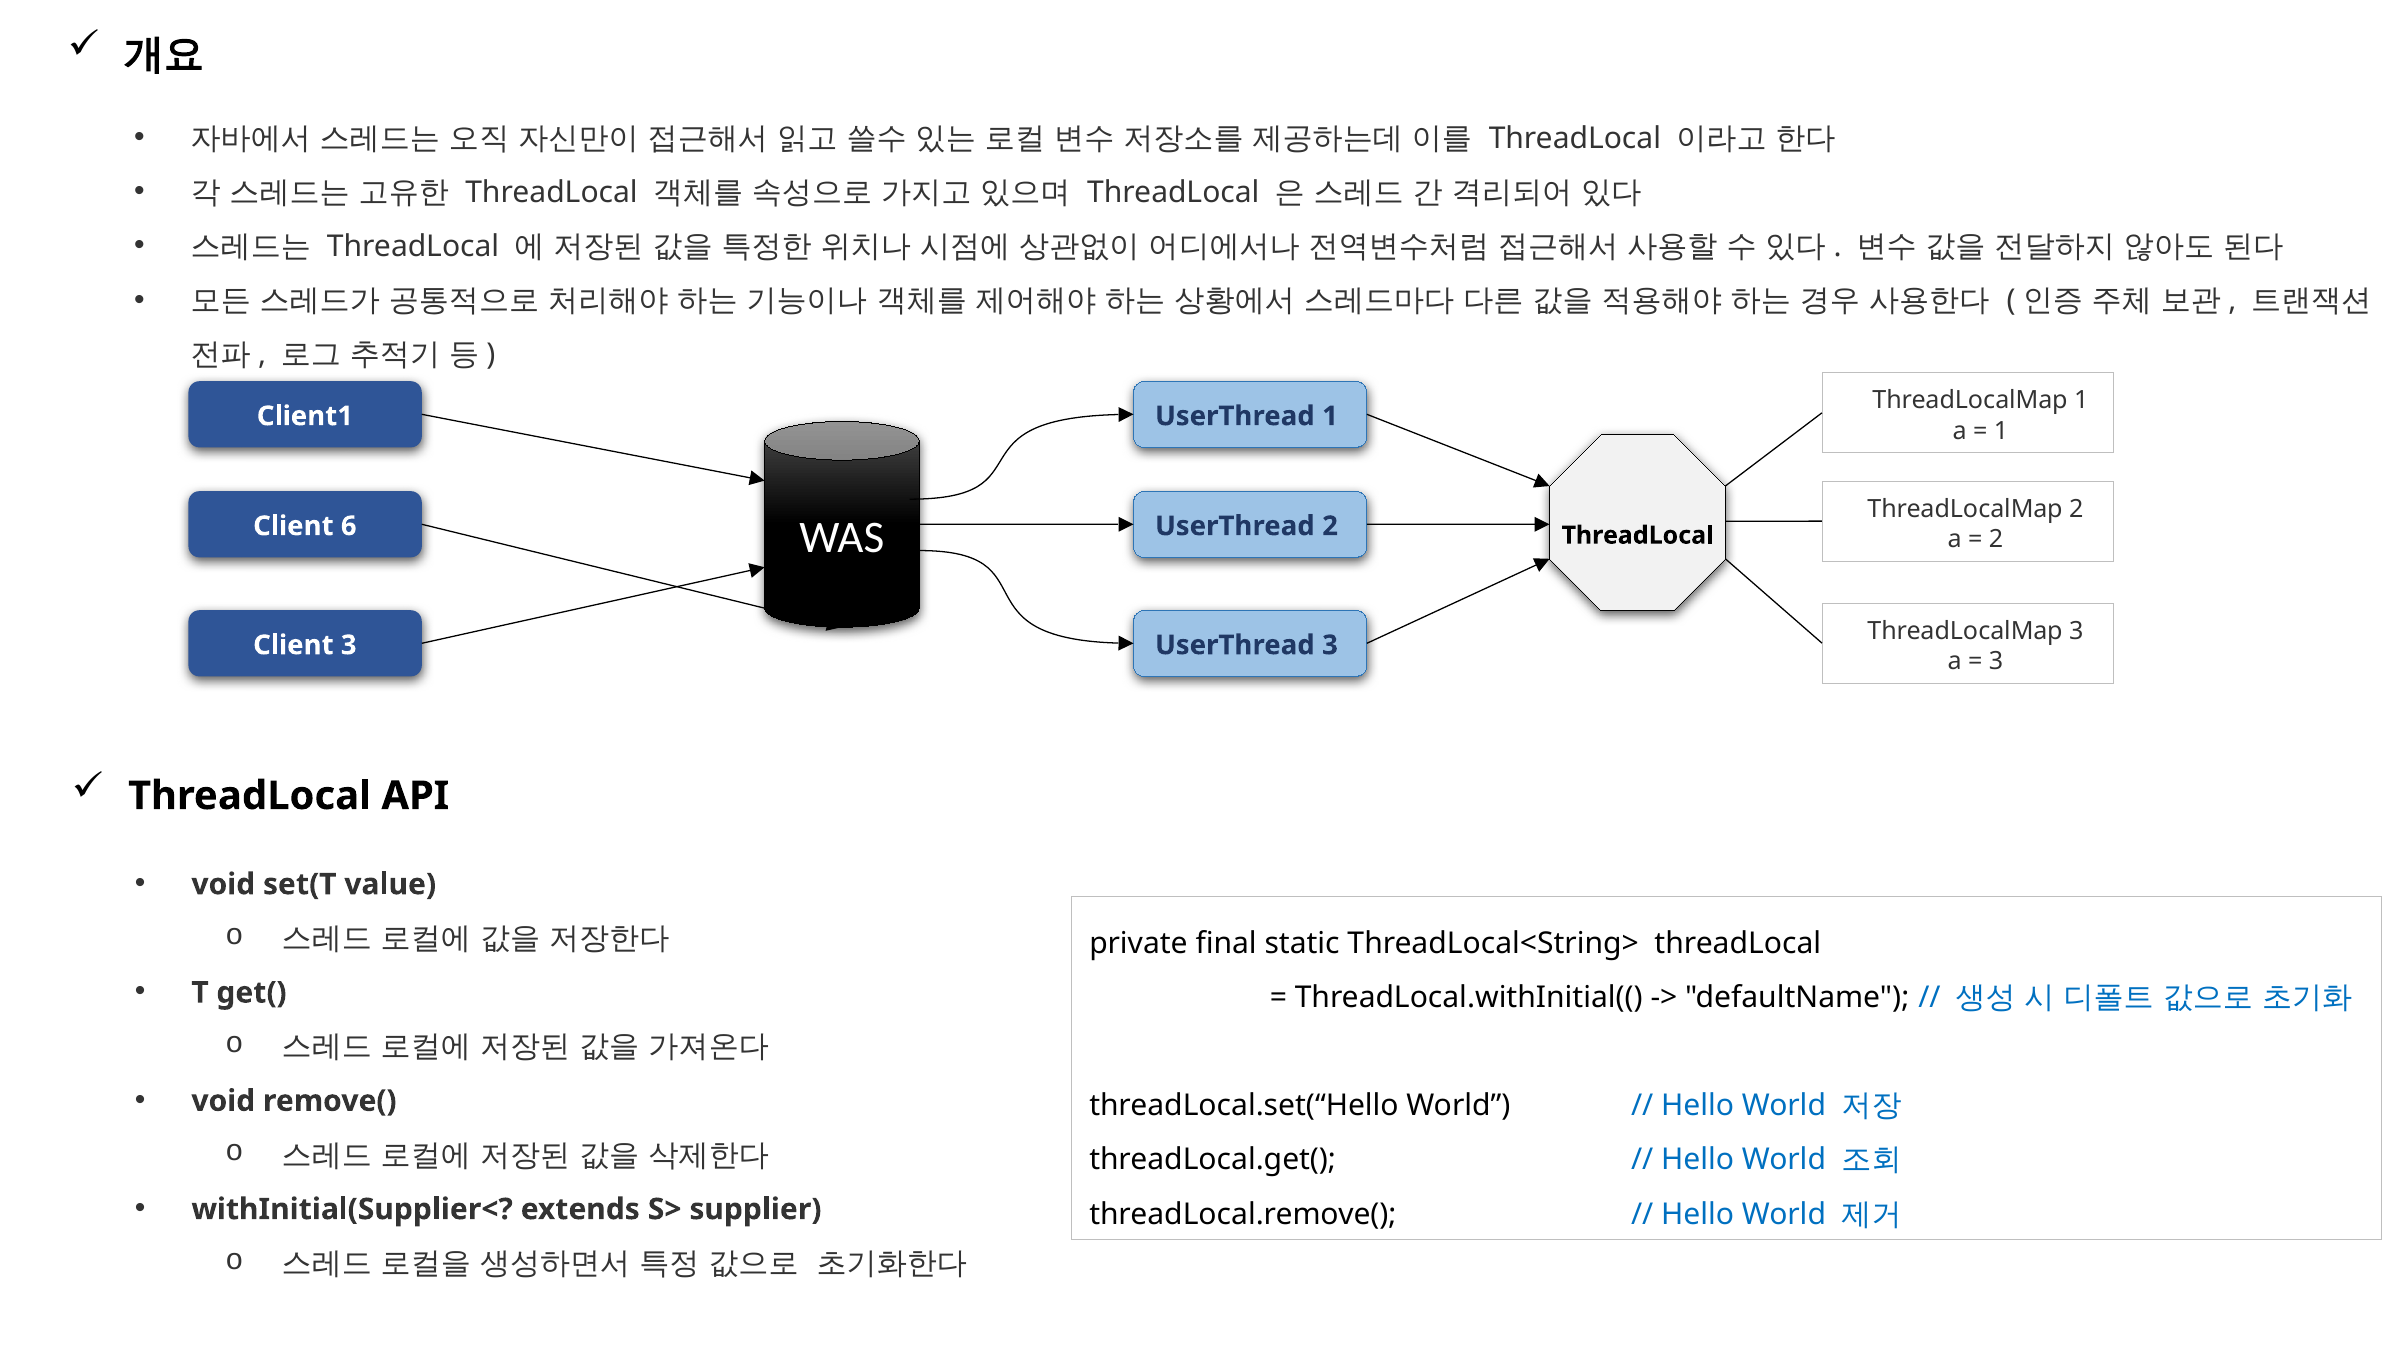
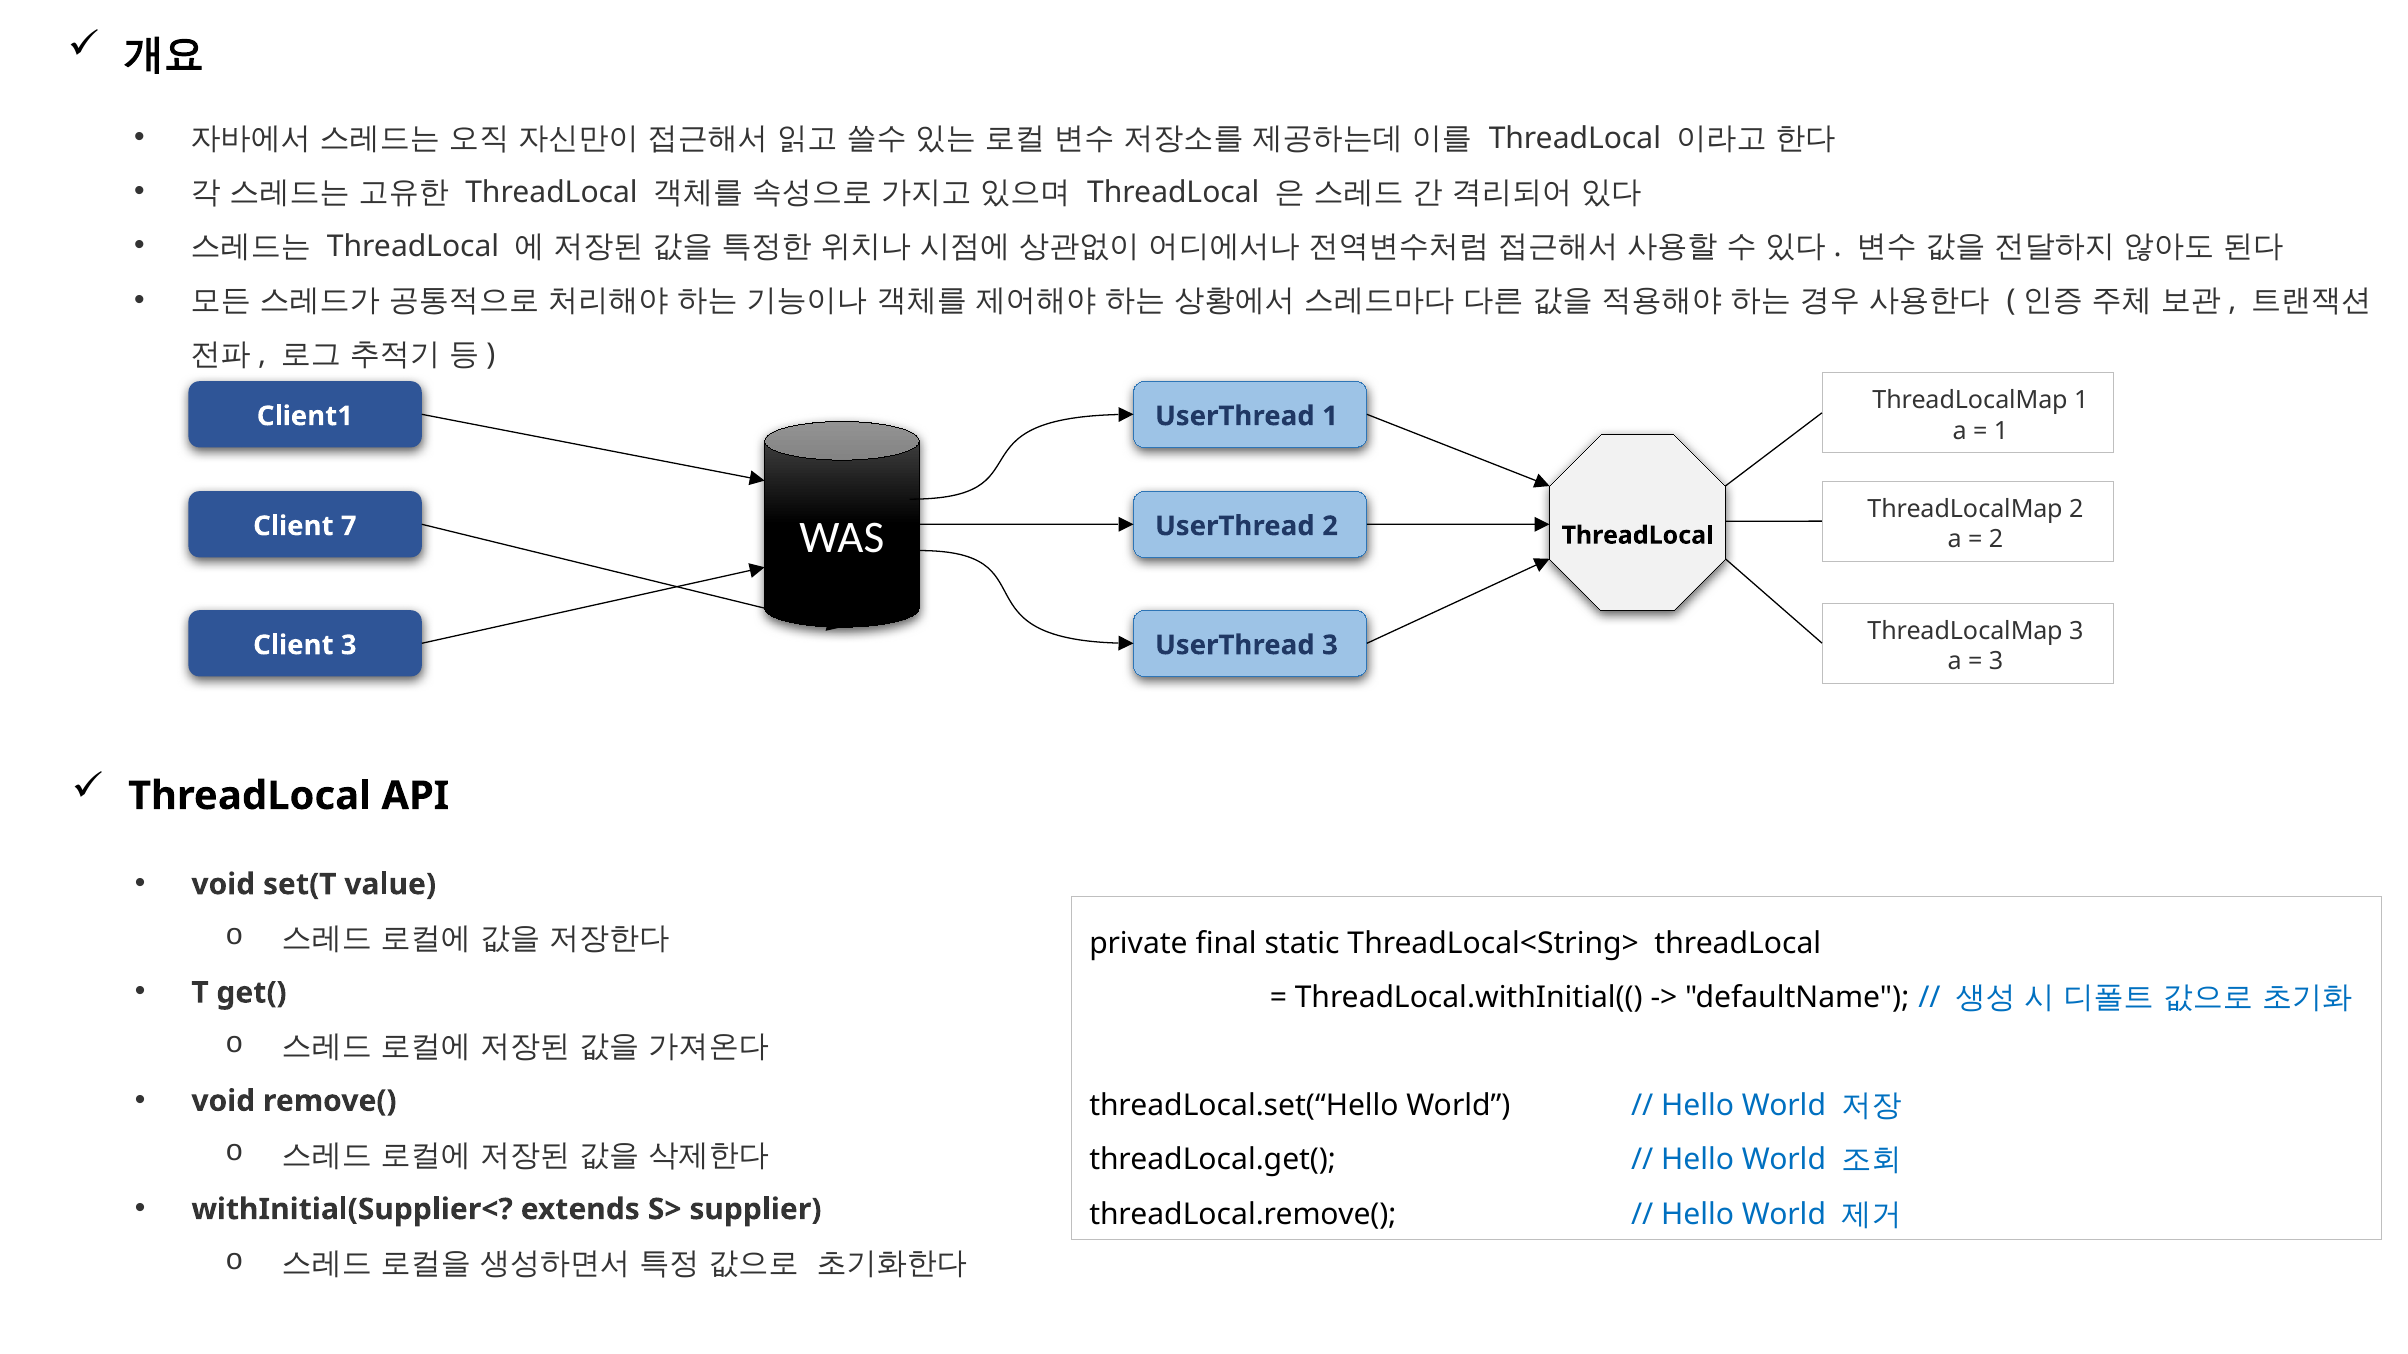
6: 6 -> 7
